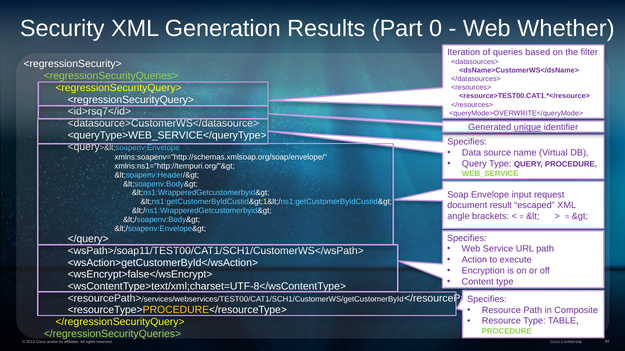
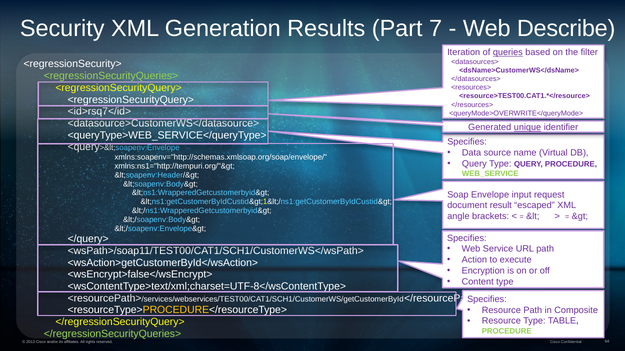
0: 0 -> 7
Whether: Whether -> Describe
queries underline: none -> present
